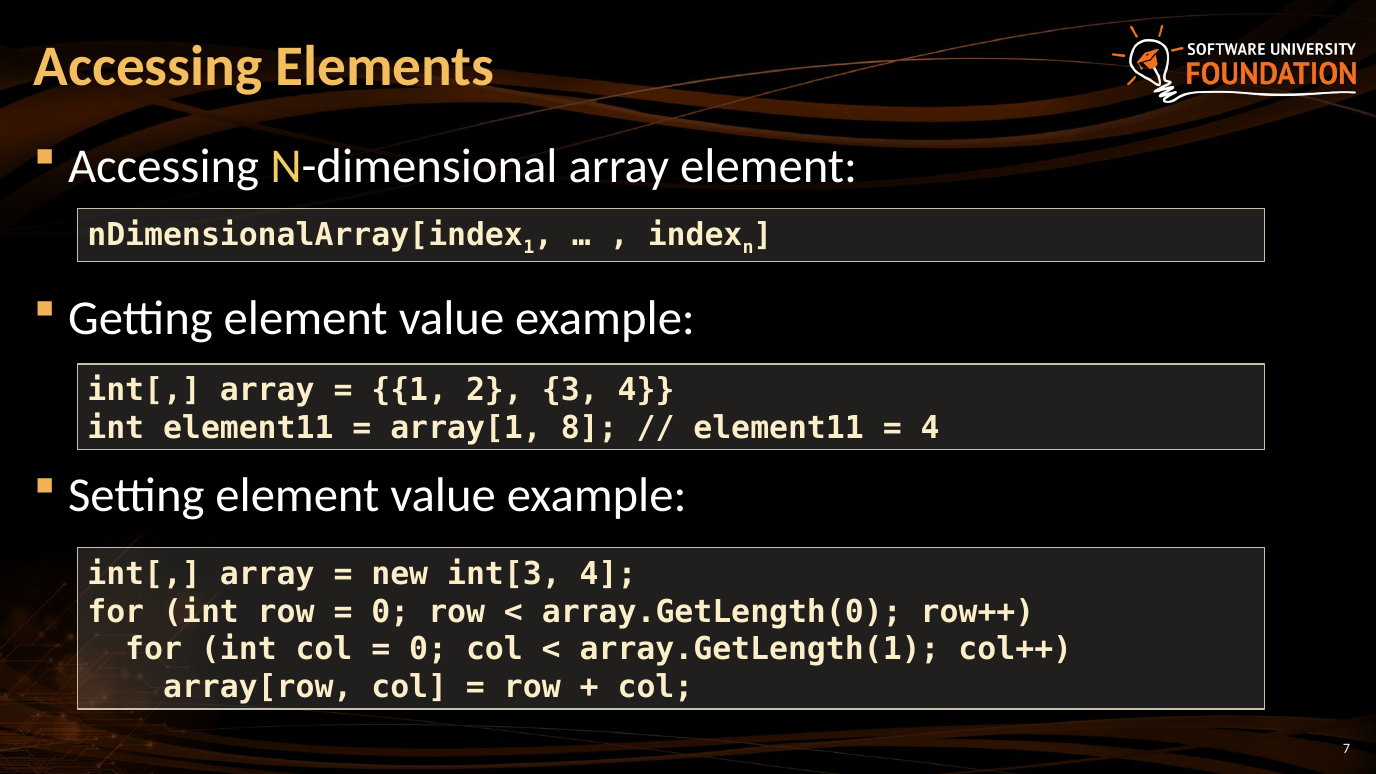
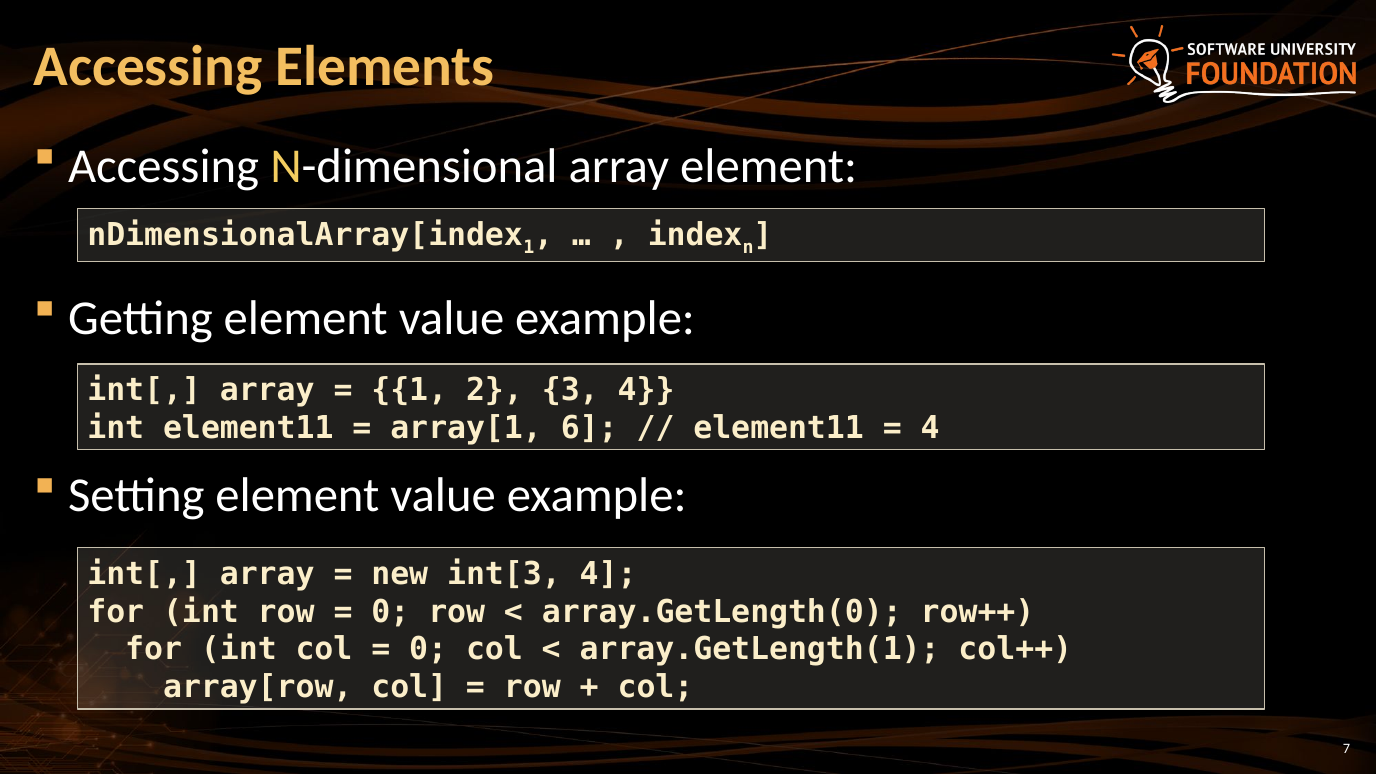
8: 8 -> 6
